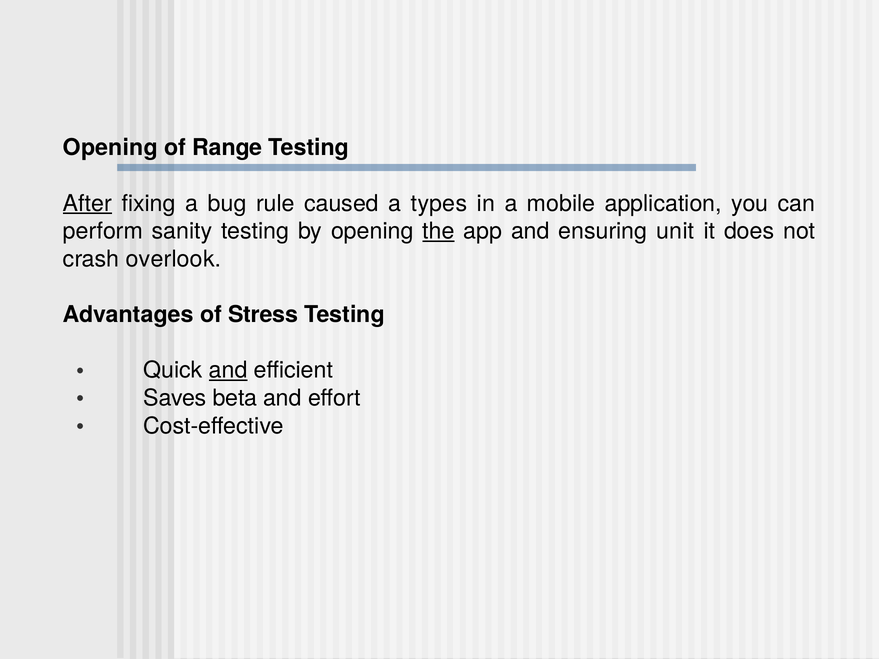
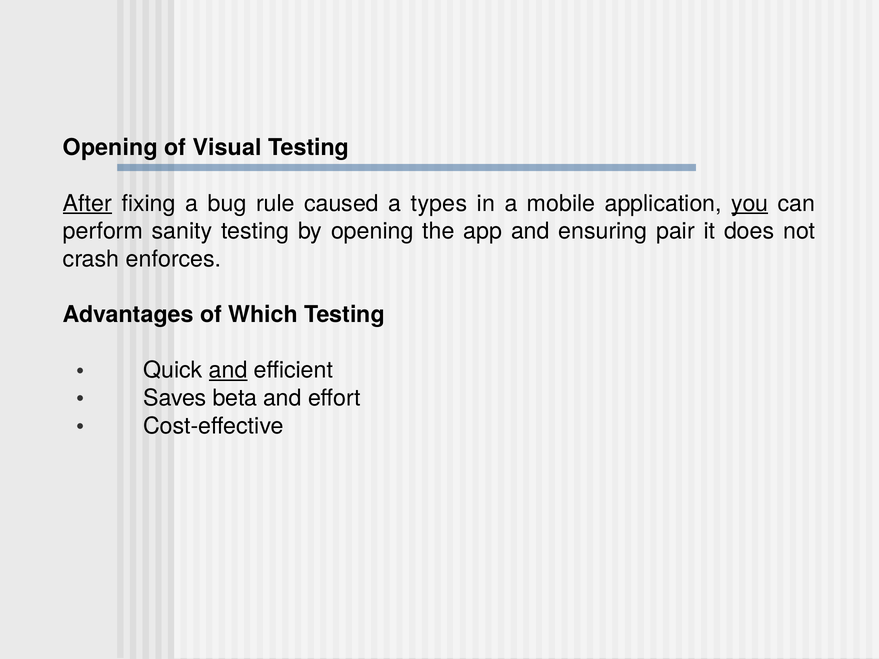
Range: Range -> Visual
you underline: none -> present
the underline: present -> none
unit: unit -> pair
overlook: overlook -> enforces
Stress: Stress -> Which
